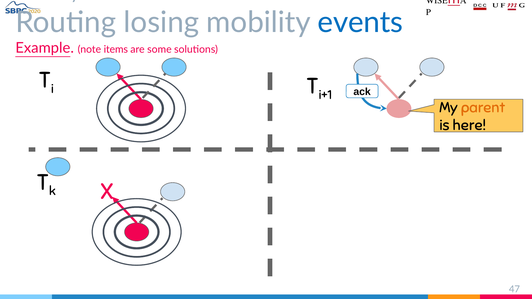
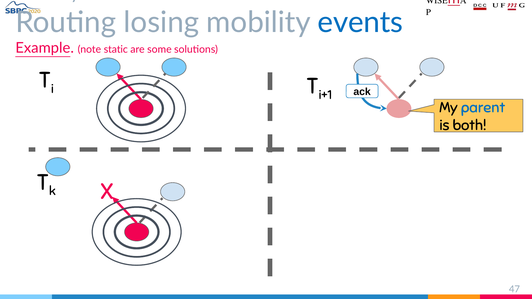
items: items -> static
parent colour: orange -> blue
here: here -> both
